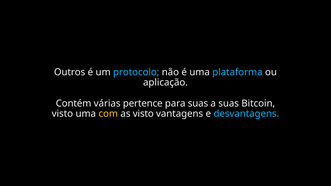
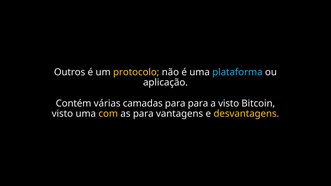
protocolo colour: light blue -> yellow
pertence: pertence -> camadas
para suas: suas -> para
a suas: suas -> visto
as visto: visto -> para
desvantagens colour: light blue -> yellow
